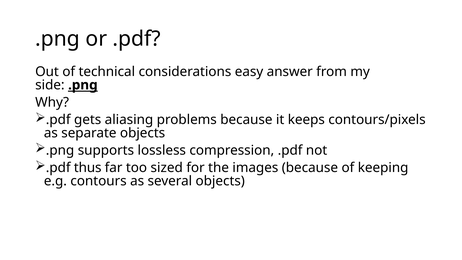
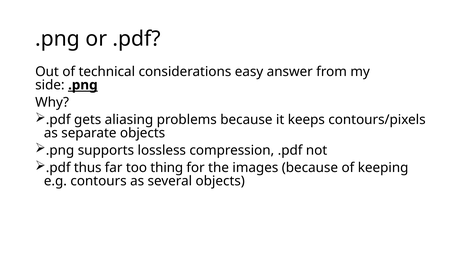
sized: sized -> thing
